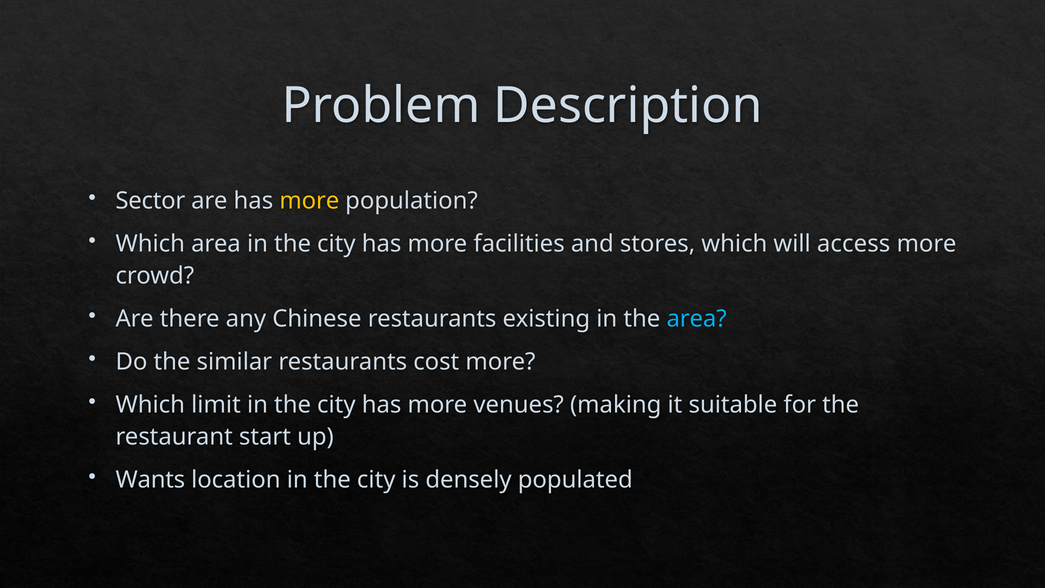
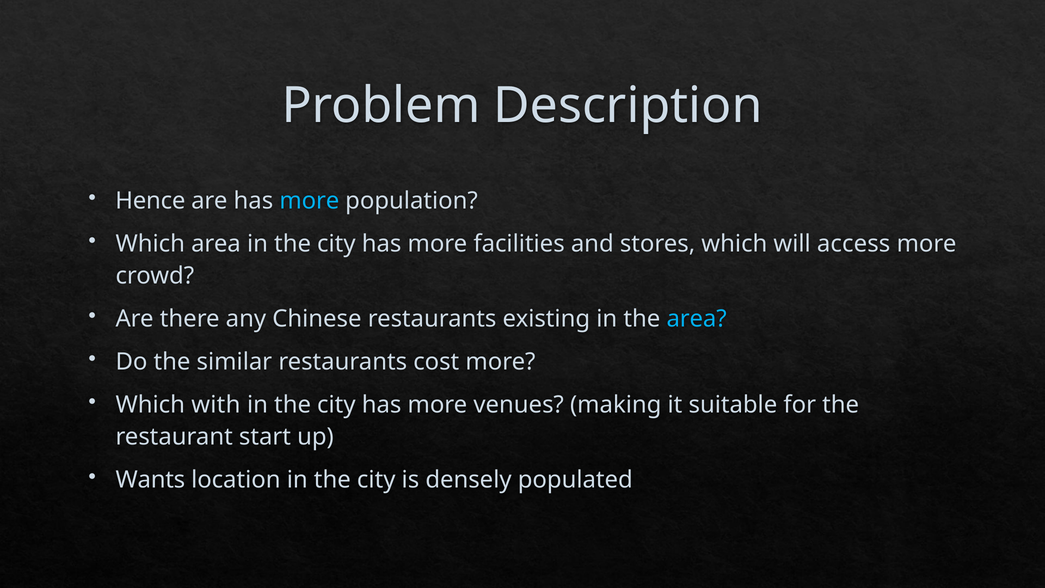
Sector: Sector -> Hence
more at (309, 201) colour: yellow -> light blue
limit: limit -> with
